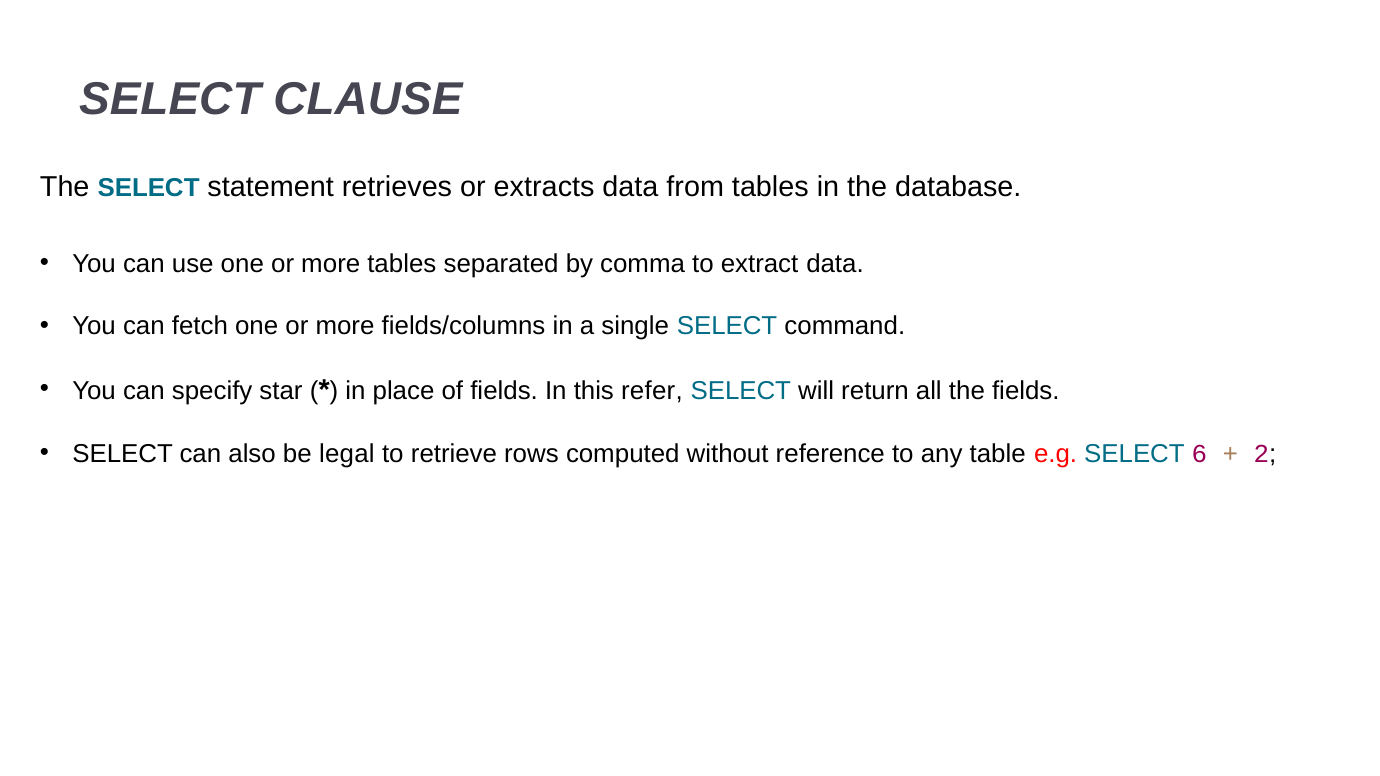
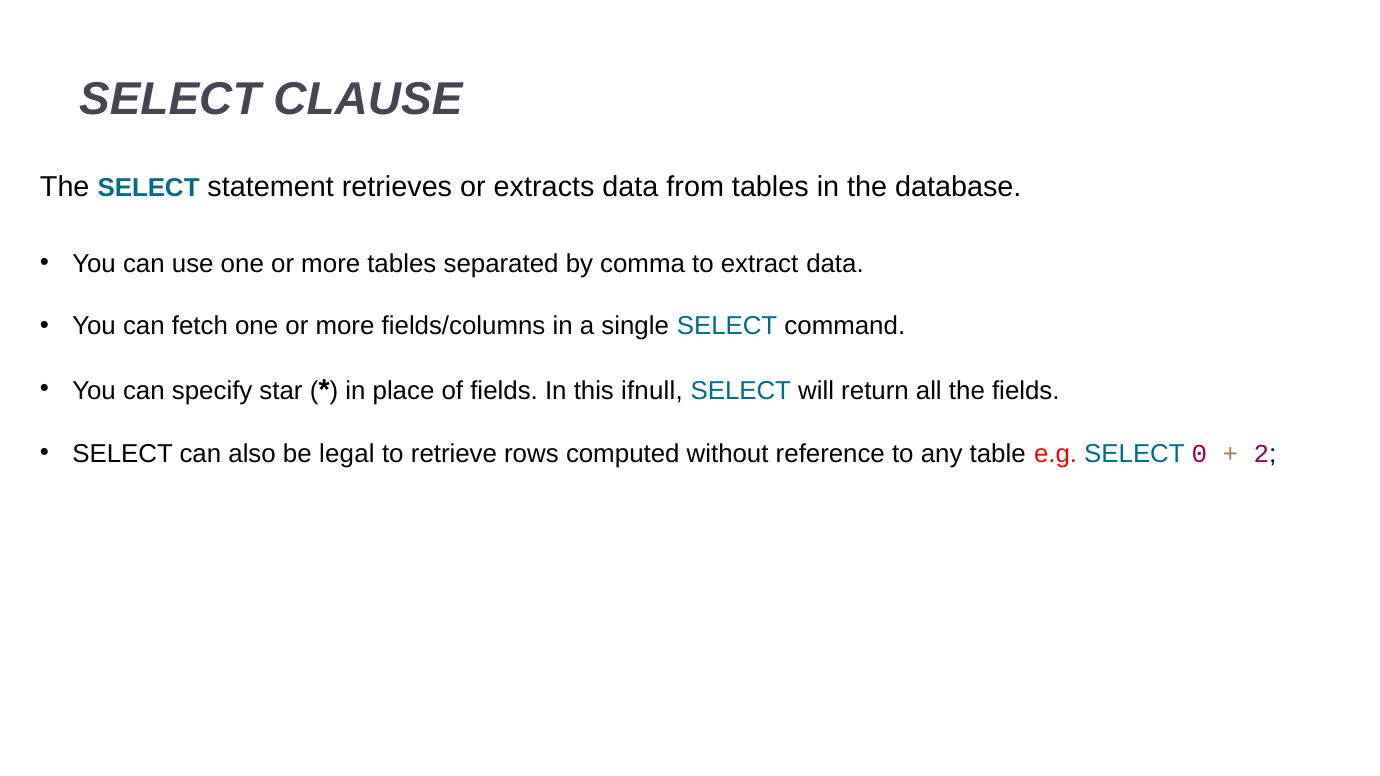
refer: refer -> ifnull
6: 6 -> 0
